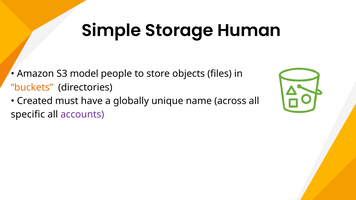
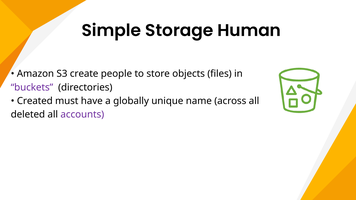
model: model -> create
buckets colour: orange -> purple
specific: specific -> deleted
